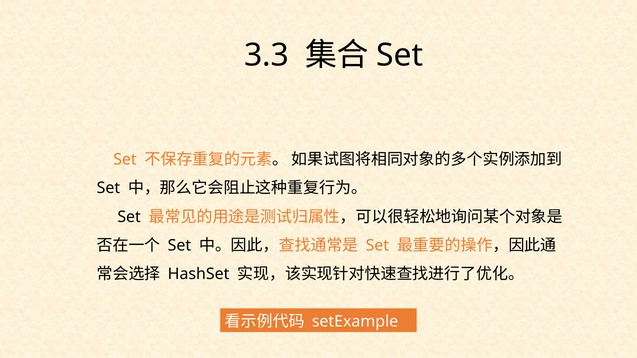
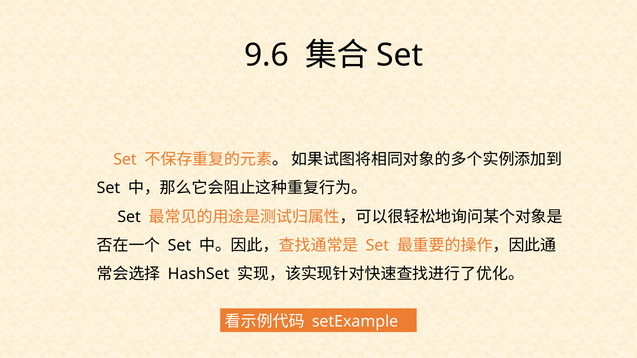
3.3: 3.3 -> 9.6
